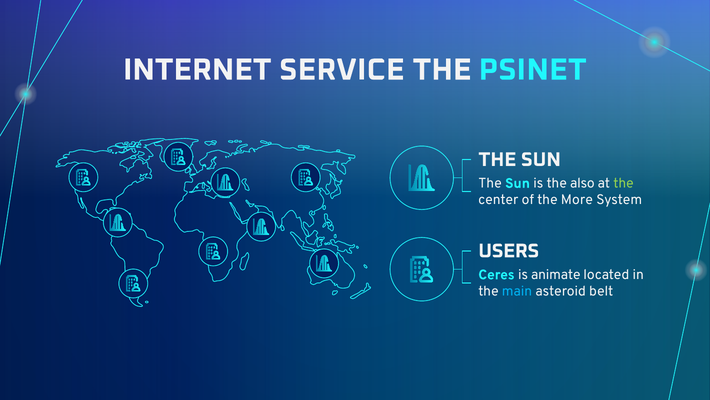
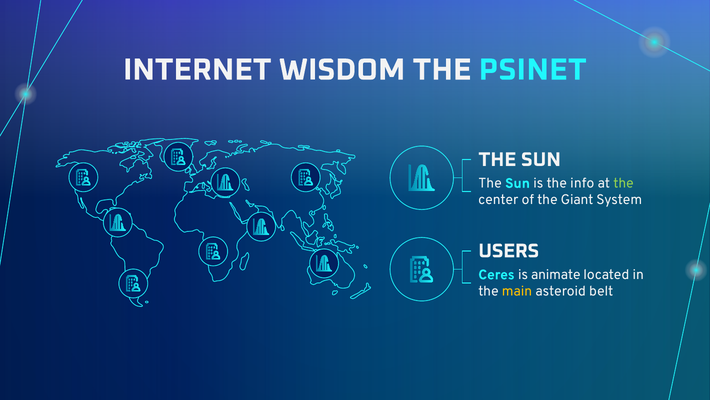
SERVICE: SERVICE -> WISDOM
also: also -> info
More: More -> Giant
main colour: light blue -> yellow
